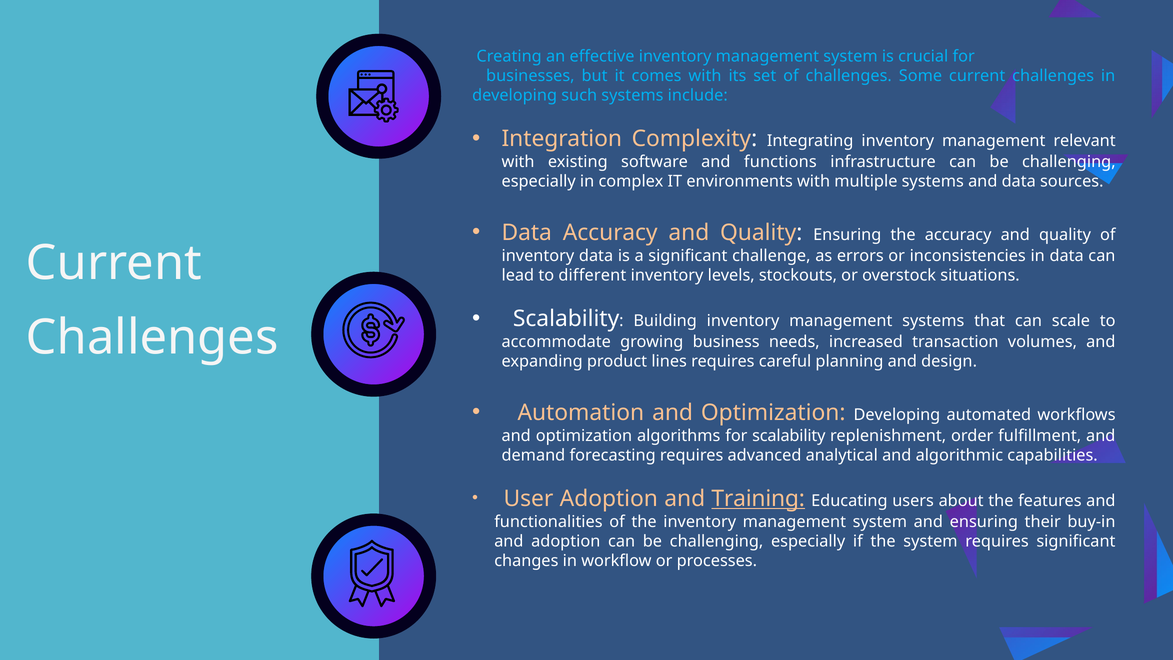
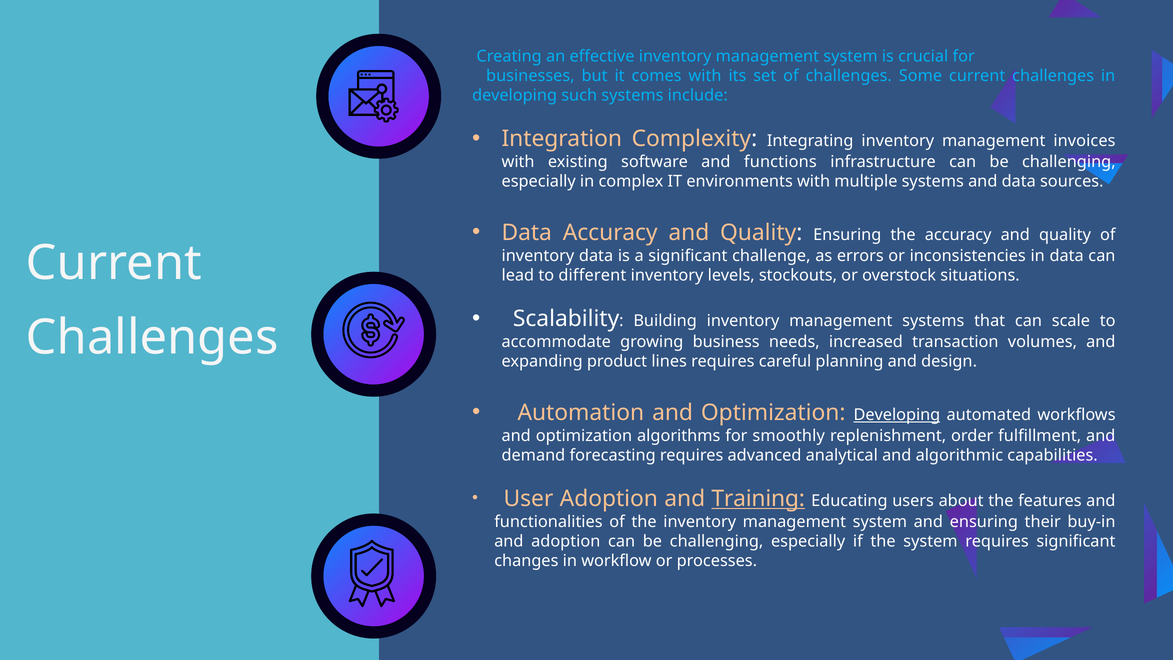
relevant: relevant -> invoices
Developing at (897, 415) underline: none -> present
for scalability: scalability -> smoothly
